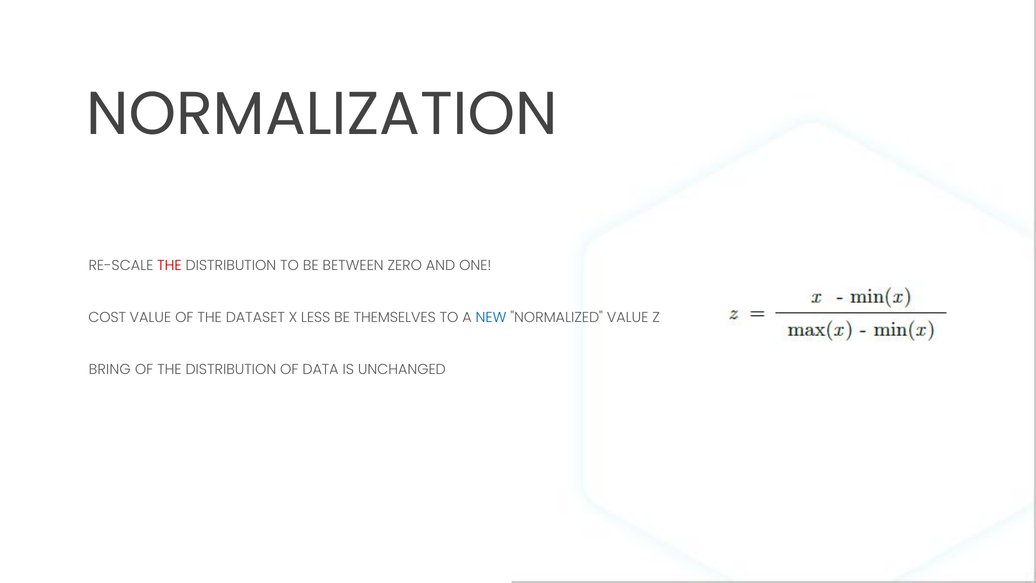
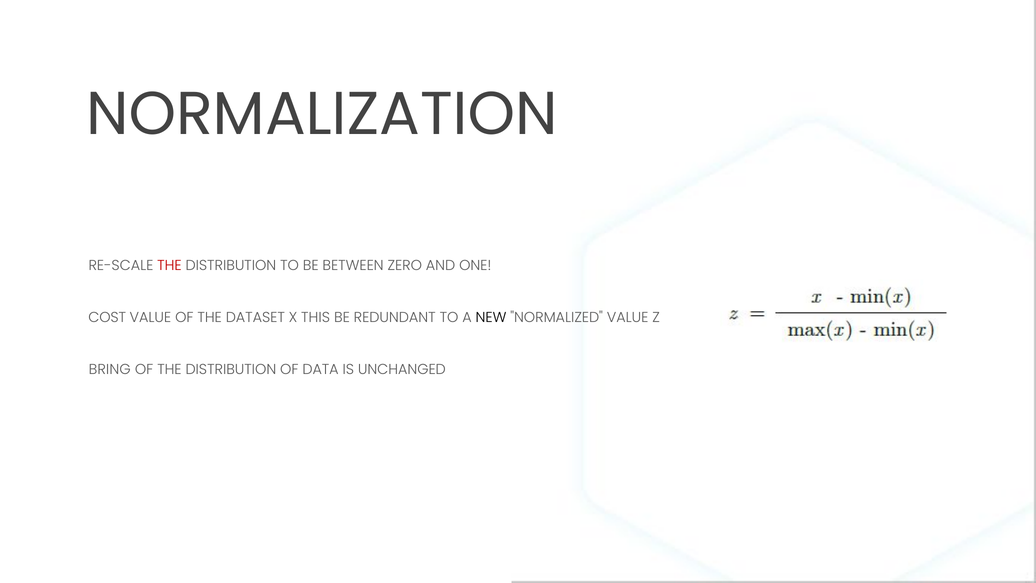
LESS: LESS -> THIS
THEMSELVES: THEMSELVES -> REDUNDANT
NEW colour: blue -> black
